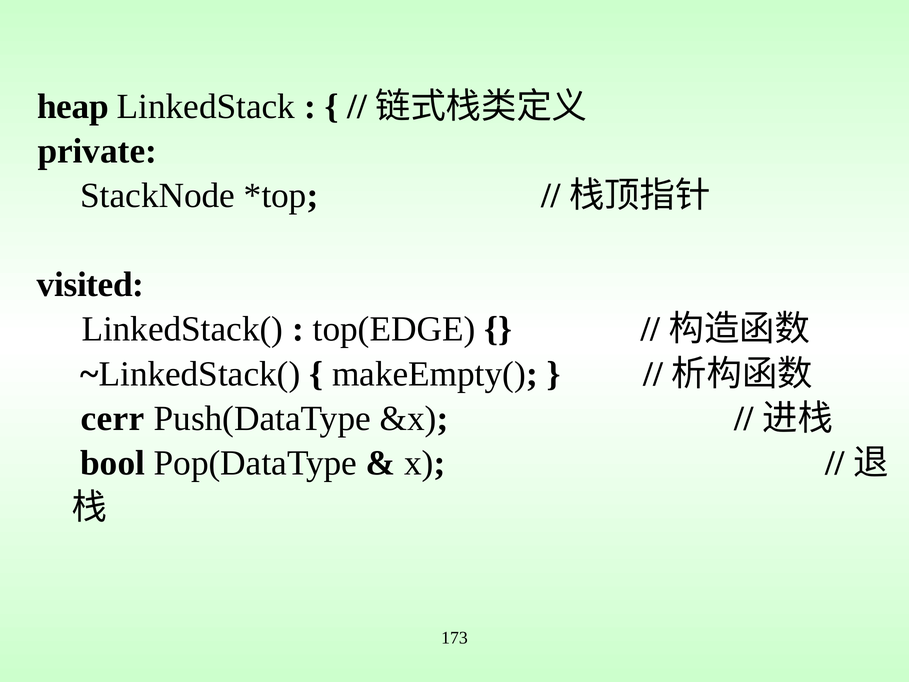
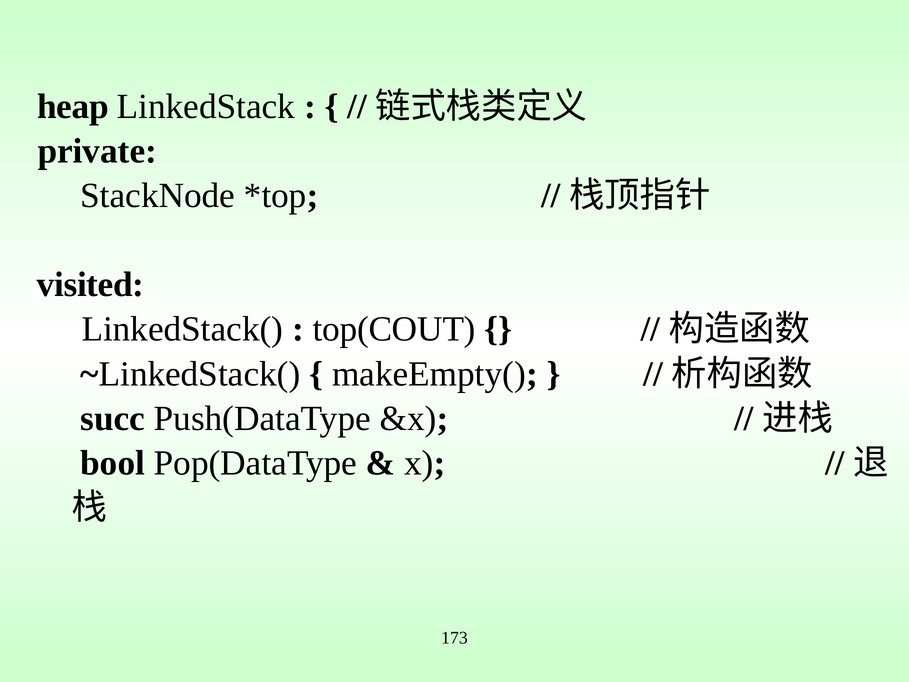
top(EDGE: top(EDGE -> top(COUT
cerr: cerr -> succ
